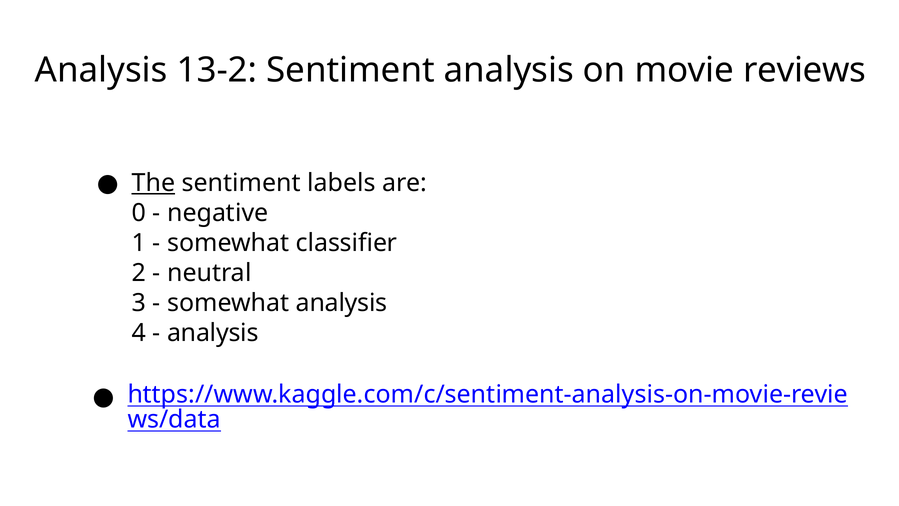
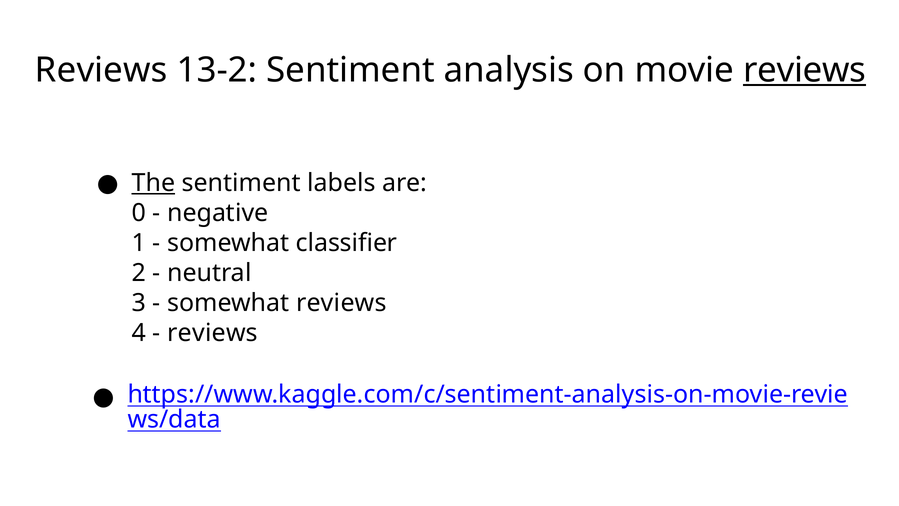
Analysis at (101, 70): Analysis -> Reviews
reviews at (805, 70) underline: none -> present
somewhat analysis: analysis -> reviews
analysis at (213, 333): analysis -> reviews
